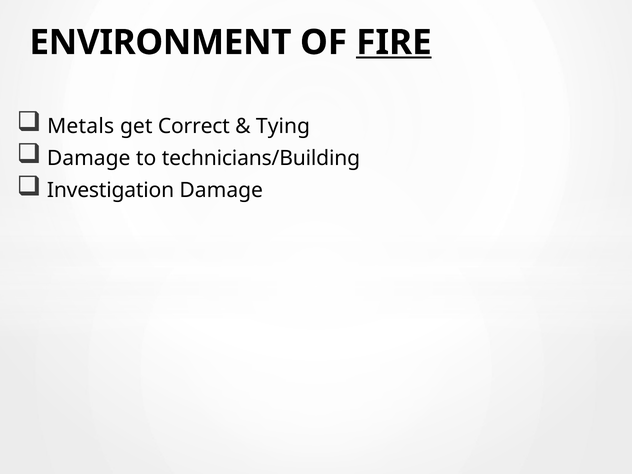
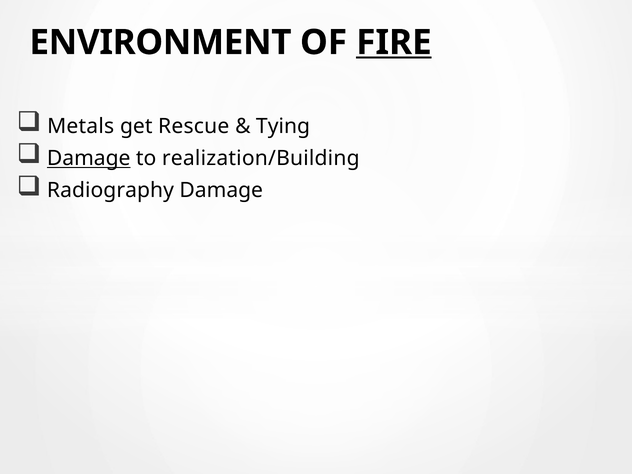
Correct: Correct -> Rescue
Damage at (89, 158) underline: none -> present
technicians/Building: technicians/Building -> realization/Building
Investigation: Investigation -> Radiography
